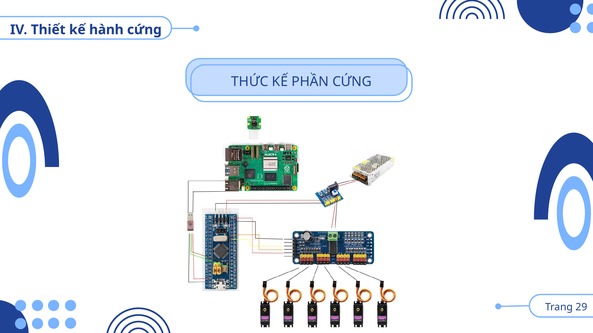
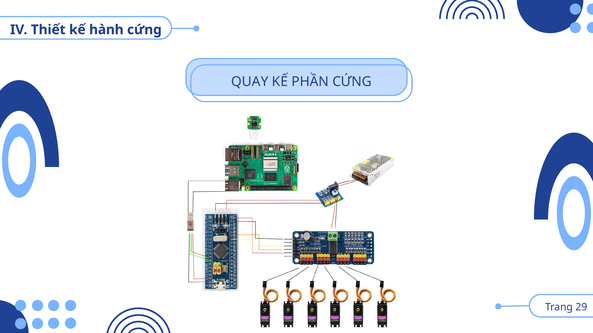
THỨC: THỨC -> QUAY
